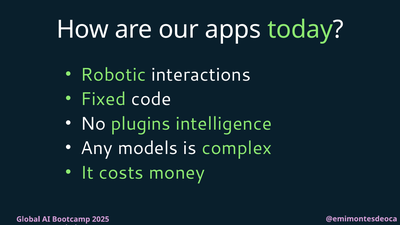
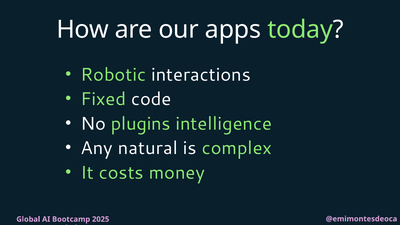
models: models -> natural
